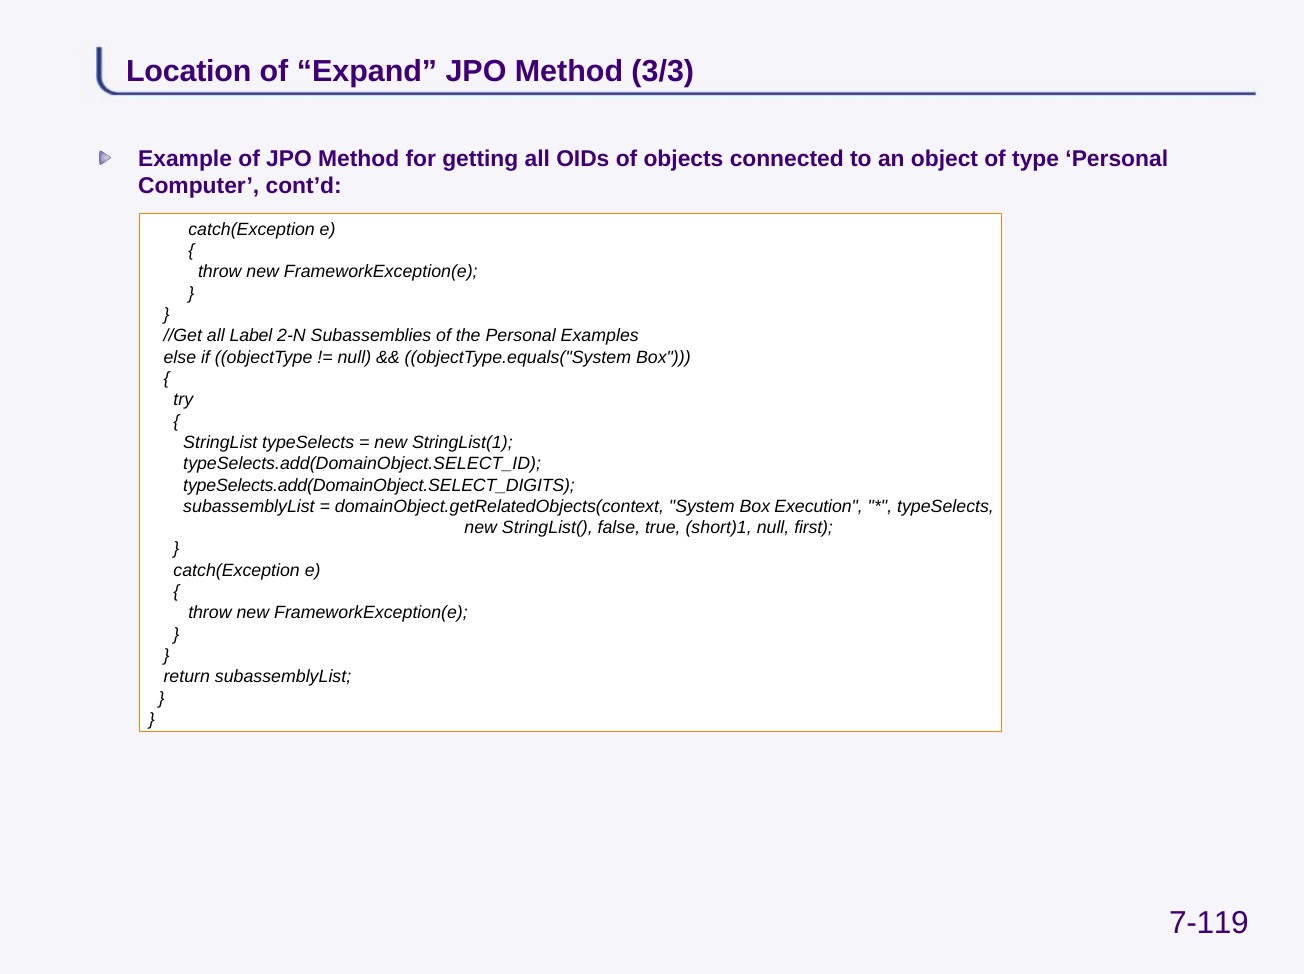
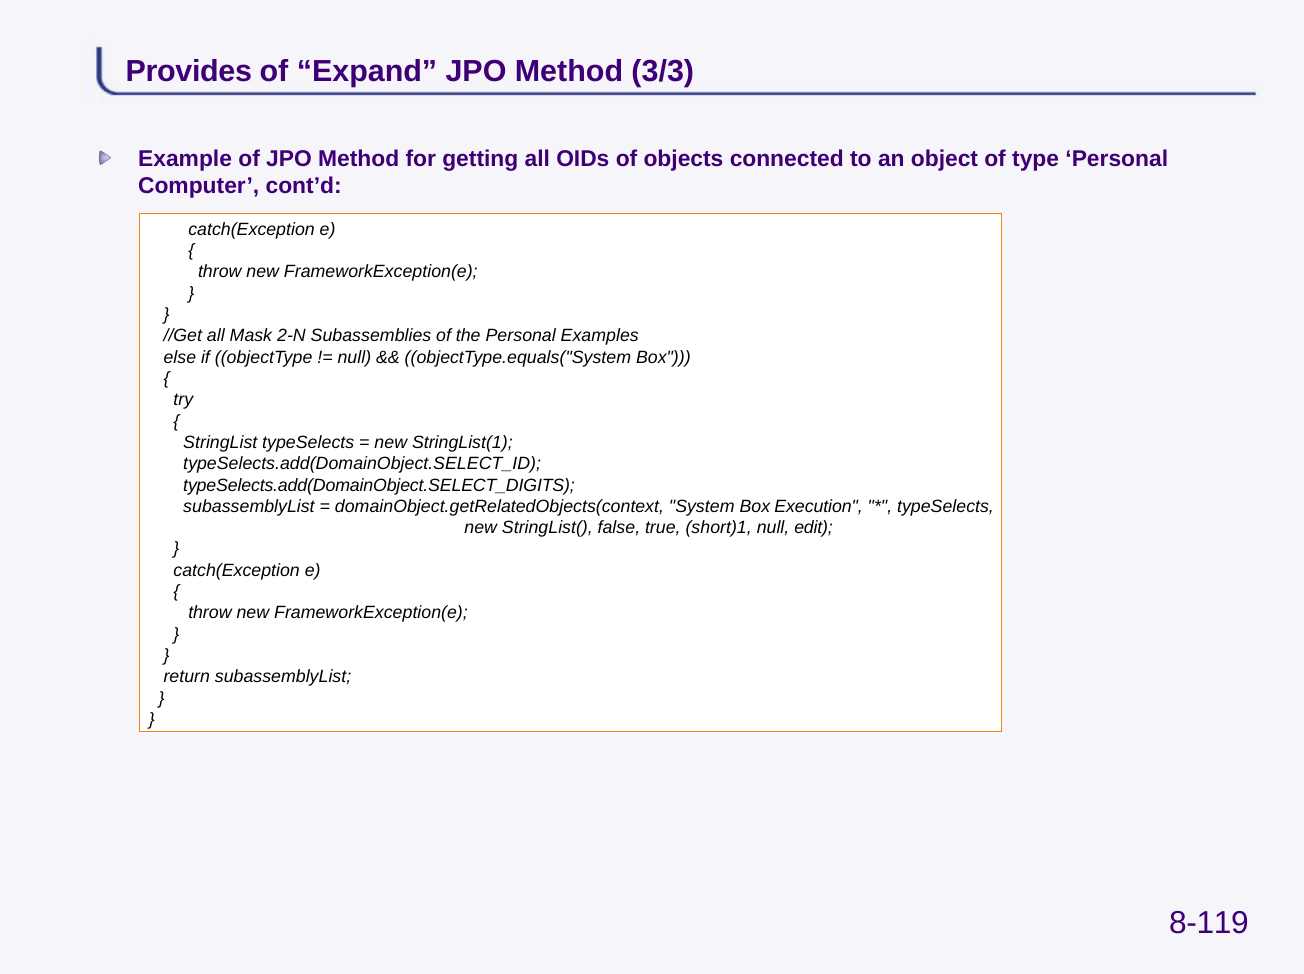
Location: Location -> Provides
Label: Label -> Mask
first: first -> edit
7-119: 7-119 -> 8-119
